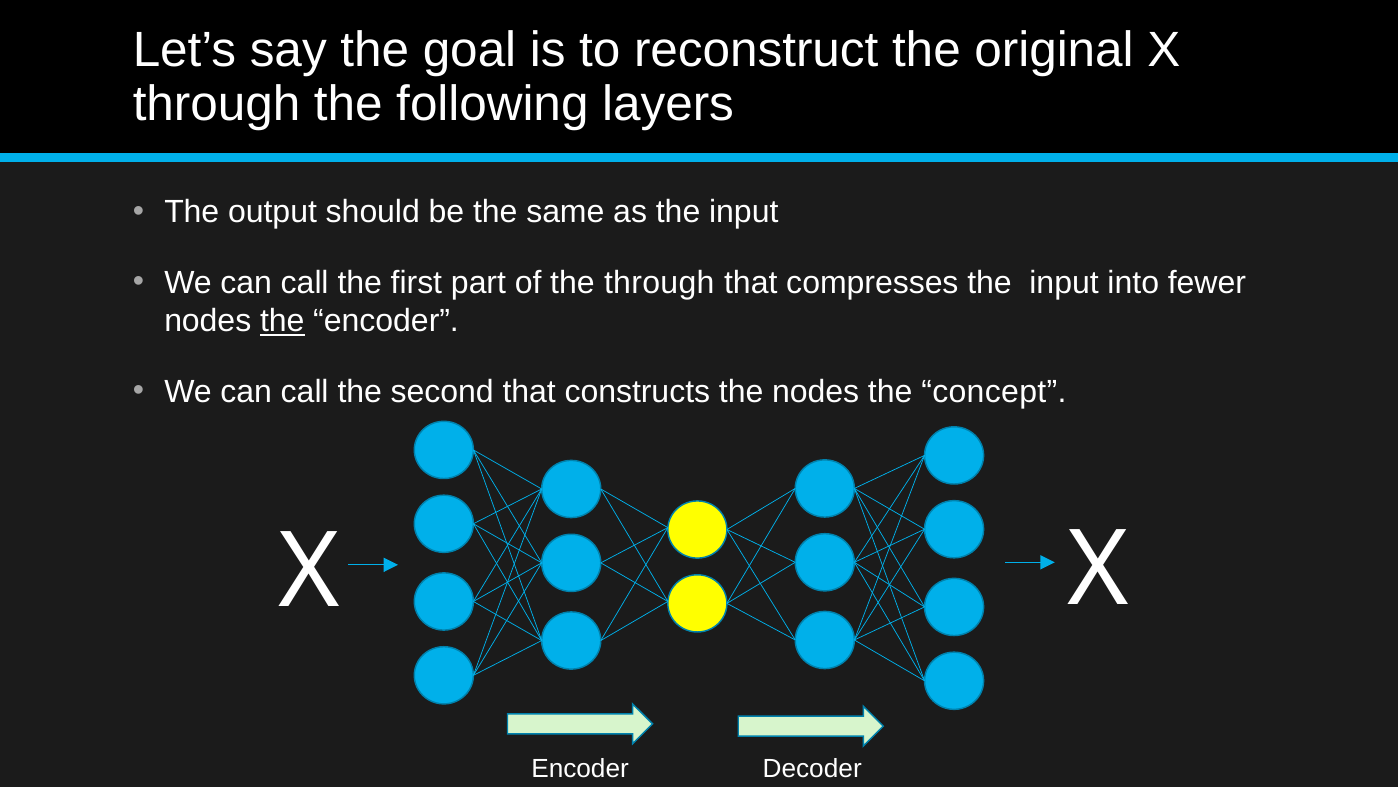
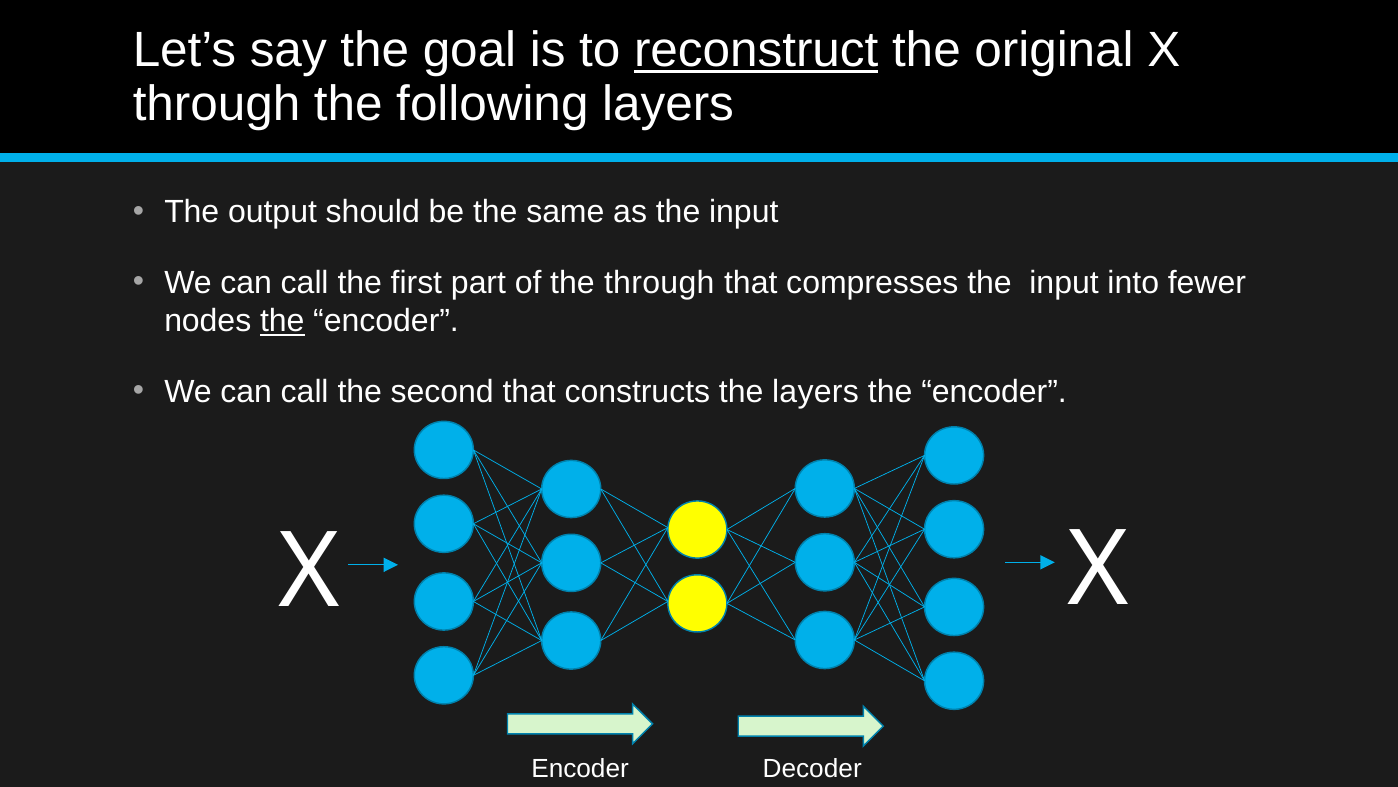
reconstruct underline: none -> present
the nodes: nodes -> layers
concept at (994, 391): concept -> encoder
